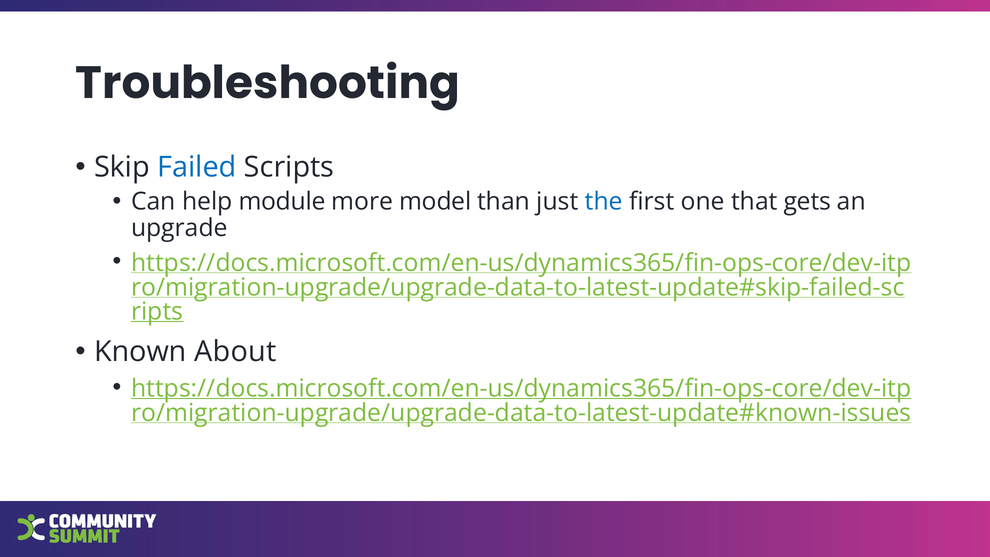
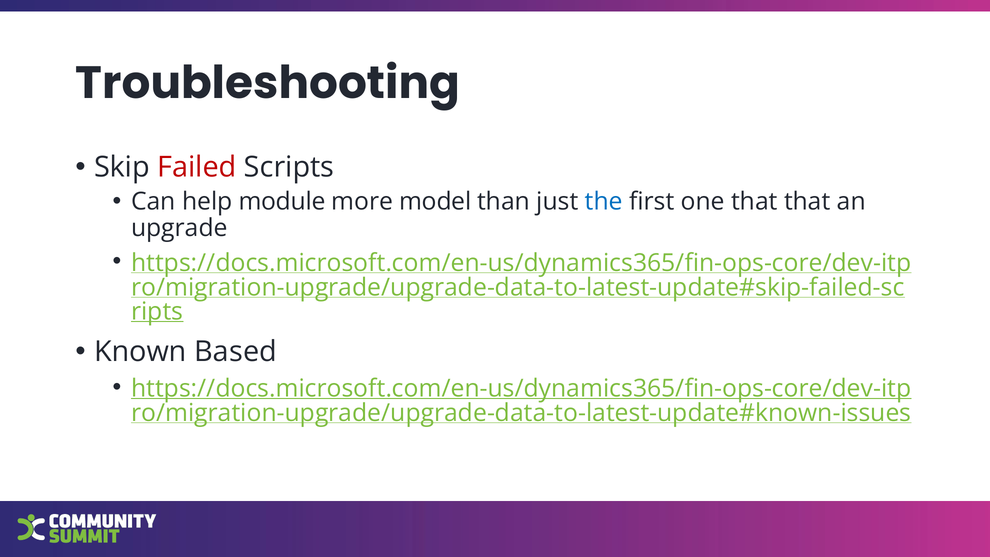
Failed colour: blue -> red
that gets: gets -> that
About: About -> Based
